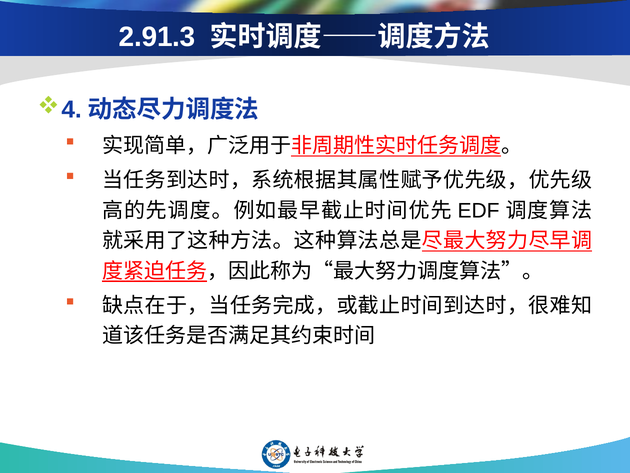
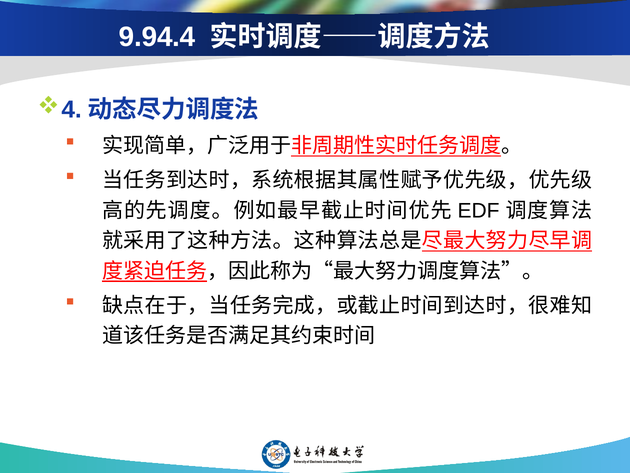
2.91.3: 2.91.3 -> 9.94.4
